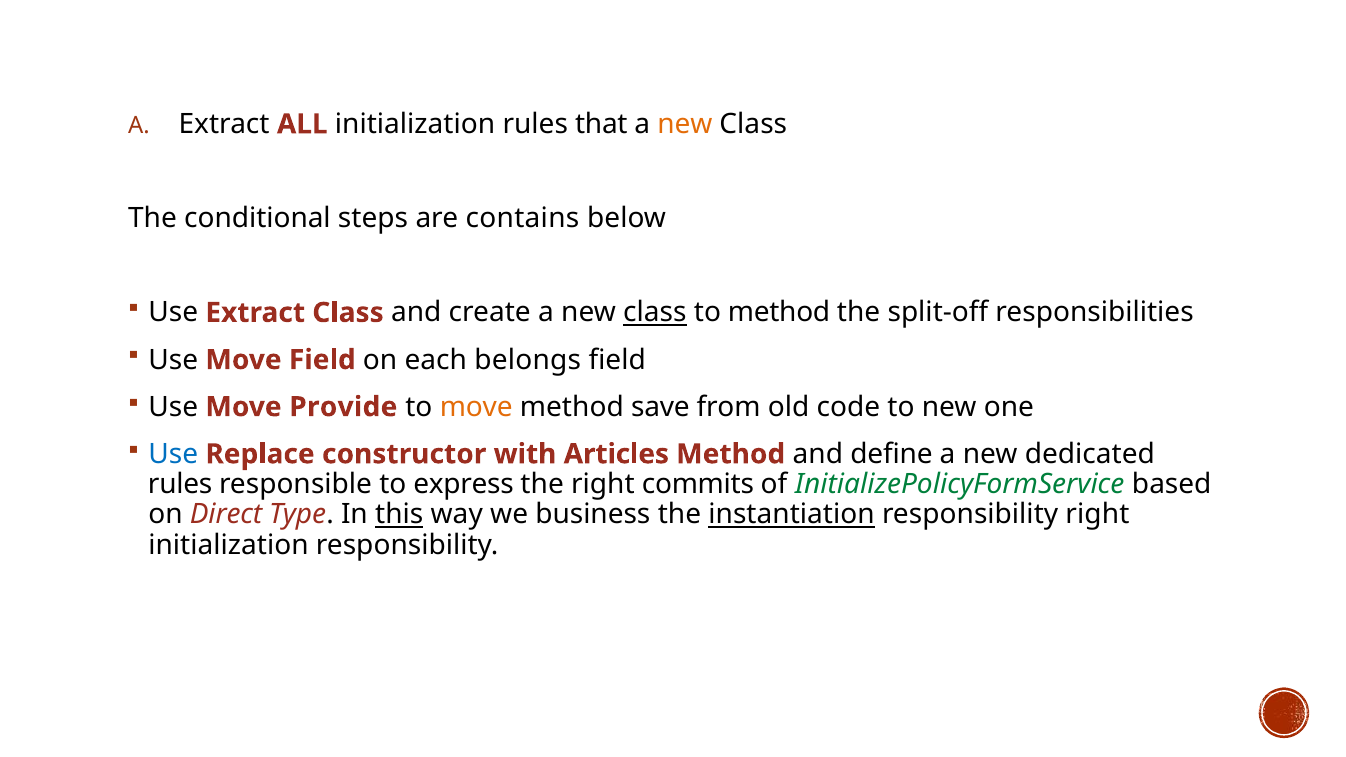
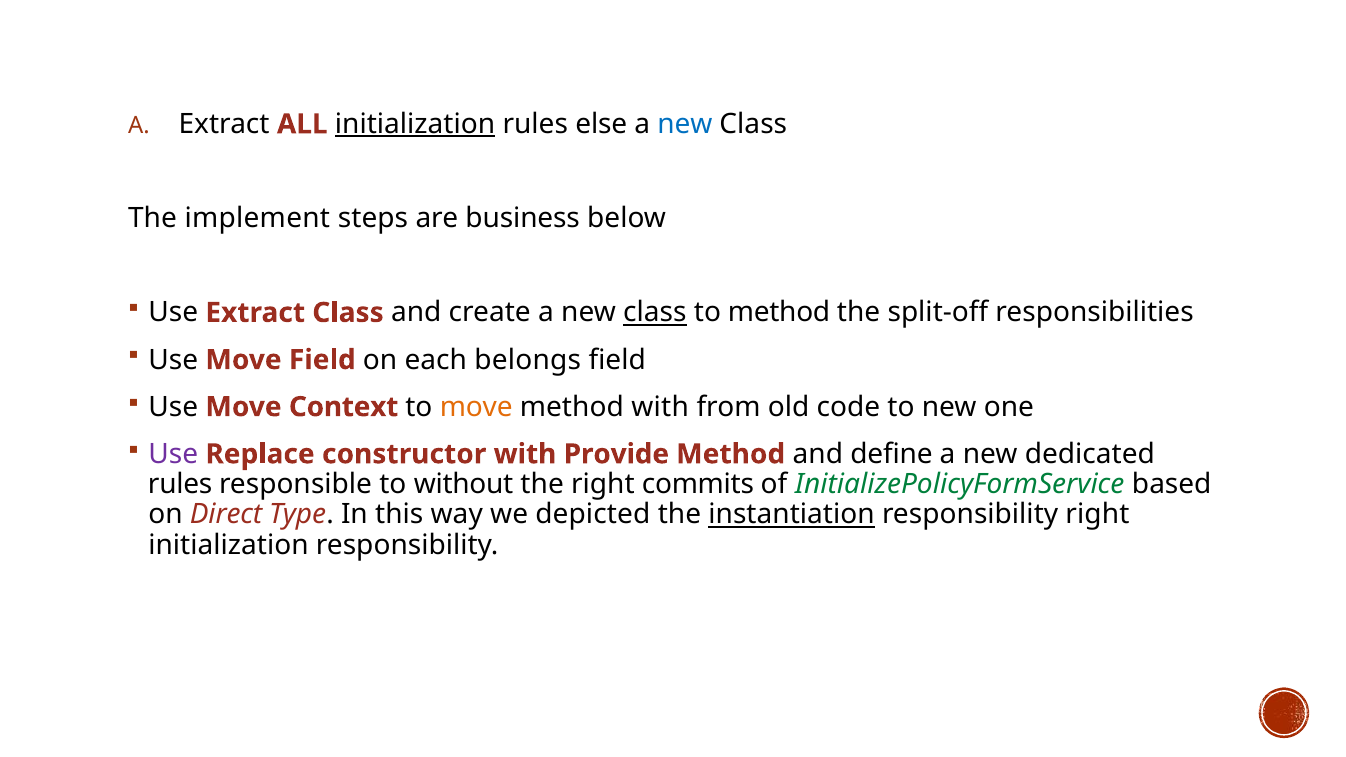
initialization at (415, 124) underline: none -> present
that: that -> else
new at (685, 124) colour: orange -> blue
conditional: conditional -> implement
contains: contains -> business
Provide: Provide -> Context
method save: save -> with
Use at (173, 454) colour: blue -> purple
Articles: Articles -> Provide
express: express -> without
this underline: present -> none
business: business -> depicted
